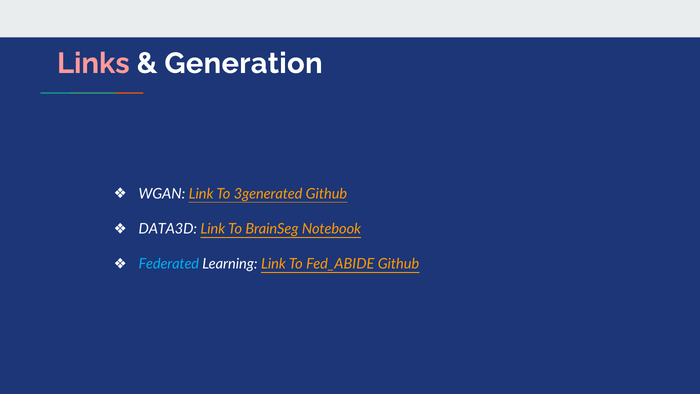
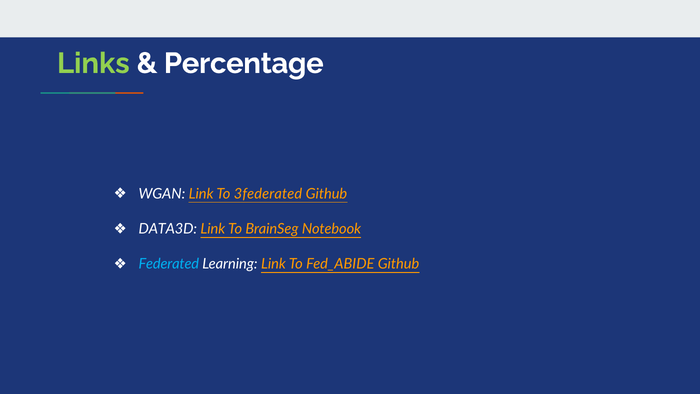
Links colour: pink -> light green
Generation: Generation -> Percentage
3generated: 3generated -> 3federated
